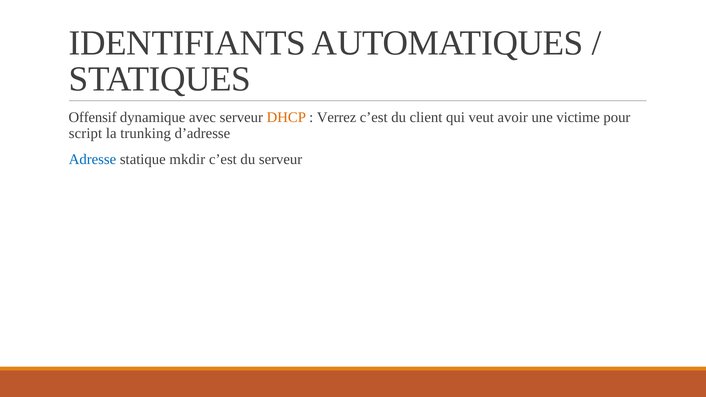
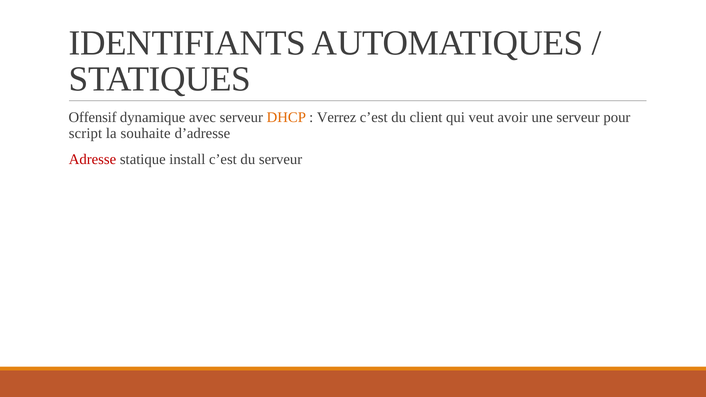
une victime: victime -> serveur
trunking: trunking -> souhaite
Adresse colour: blue -> red
mkdir: mkdir -> install
